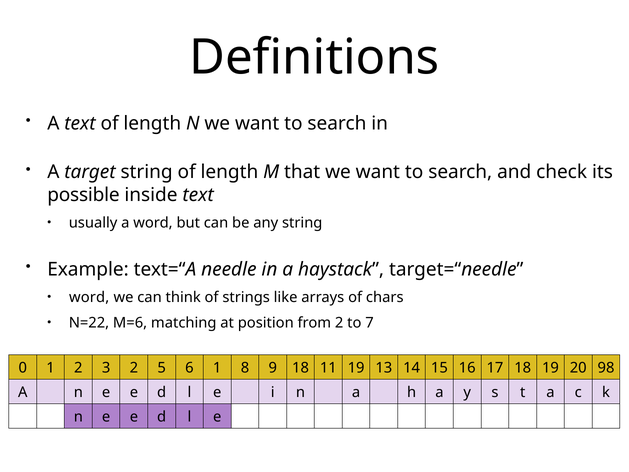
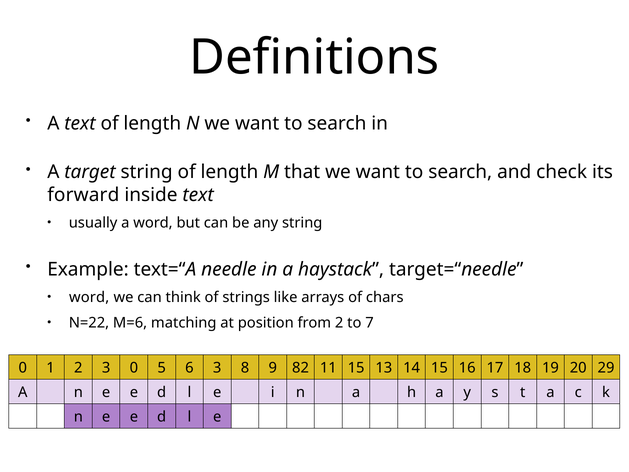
possible: possible -> forward
3 2: 2 -> 0
6 1: 1 -> 3
9 18: 18 -> 82
11 19: 19 -> 15
98: 98 -> 29
